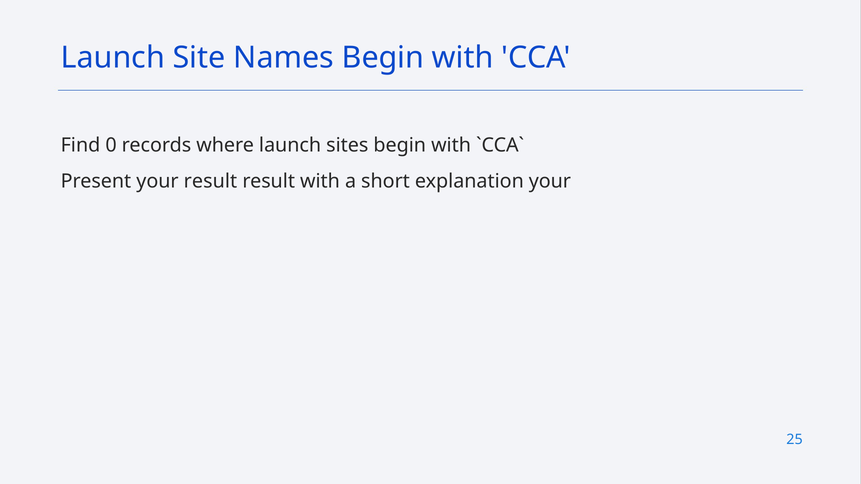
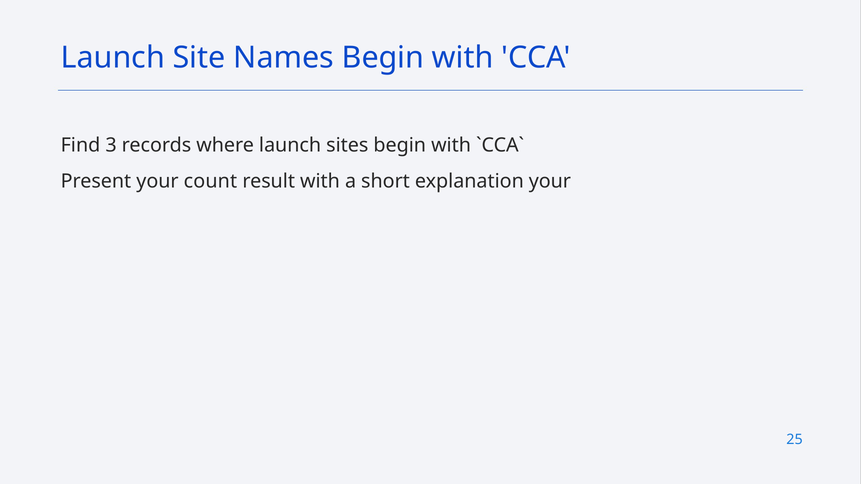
0: 0 -> 3
your result: result -> count
